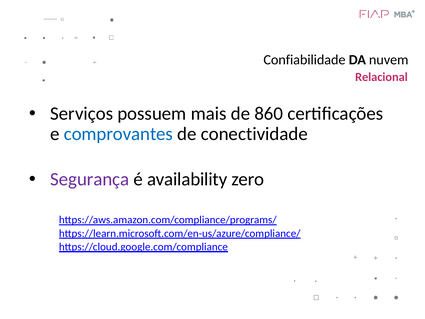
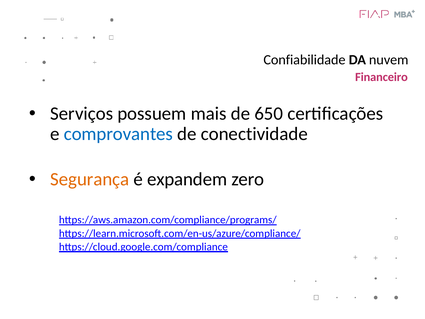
Relacional: Relacional -> Financeiro
860: 860 -> 650
Segurança colour: purple -> orange
availability: availability -> expandem
